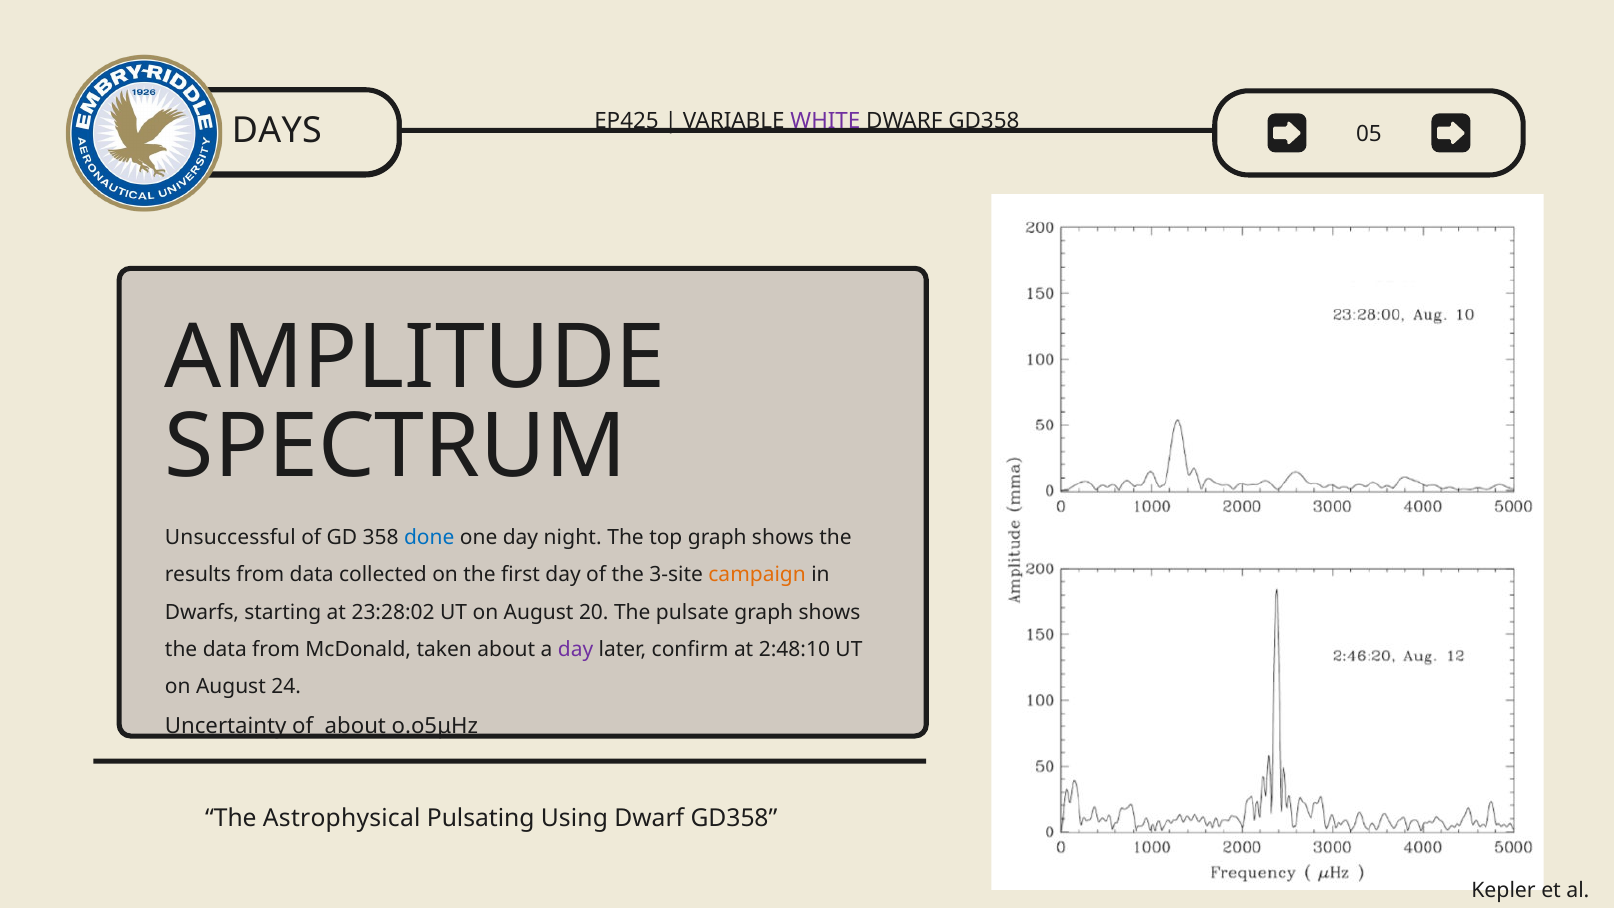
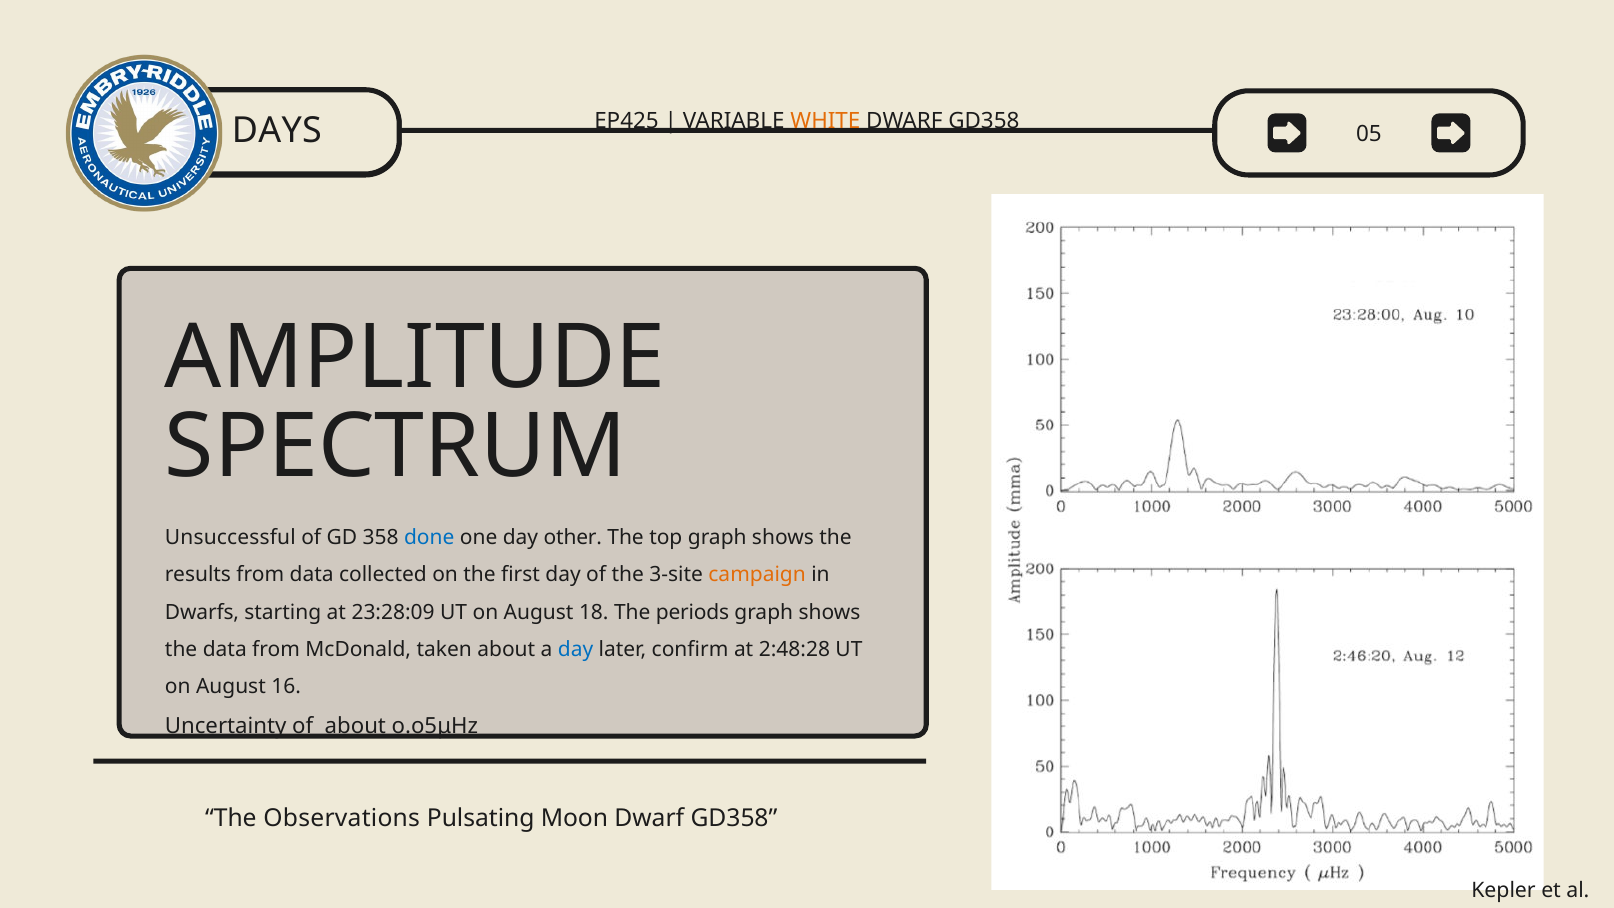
WHITE colour: purple -> orange
night: night -> other
23:28:02: 23:28:02 -> 23:28:09
20: 20 -> 18
pulsate: pulsate -> periods
day at (576, 649) colour: purple -> blue
2:48:10: 2:48:10 -> 2:48:28
24: 24 -> 16
Astrophysical: Astrophysical -> Observations
Using: Using -> Moon
